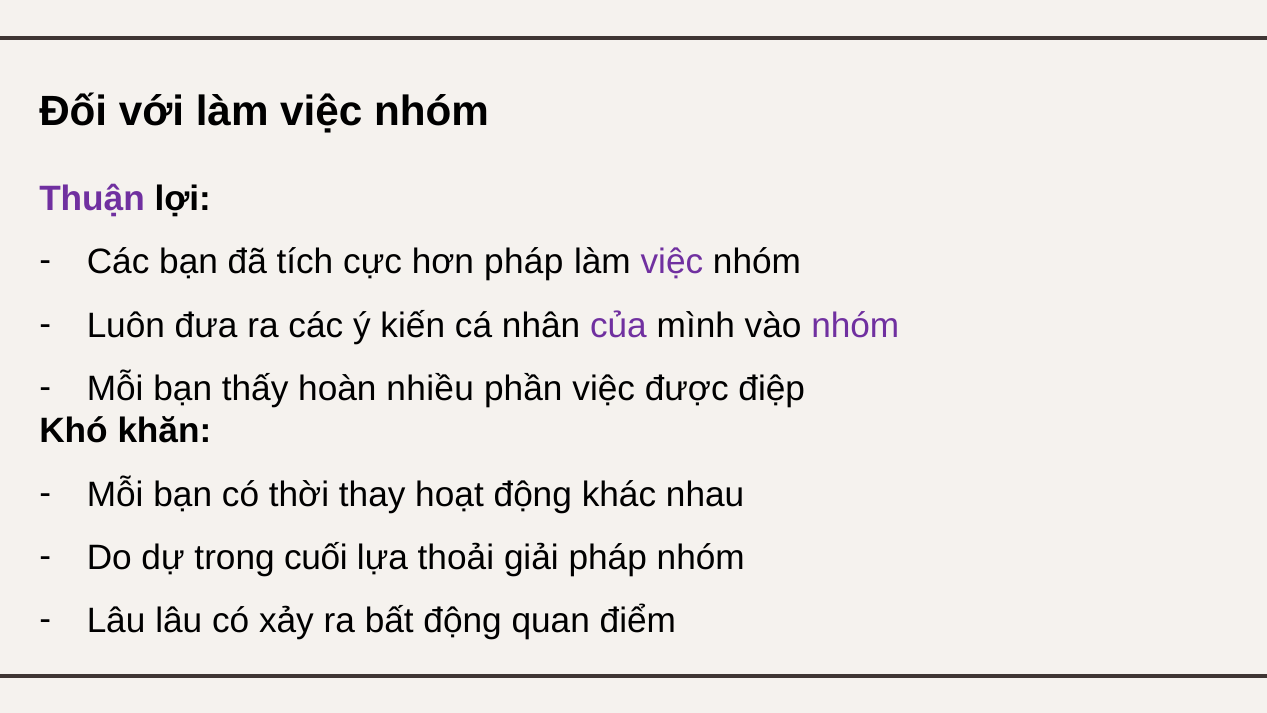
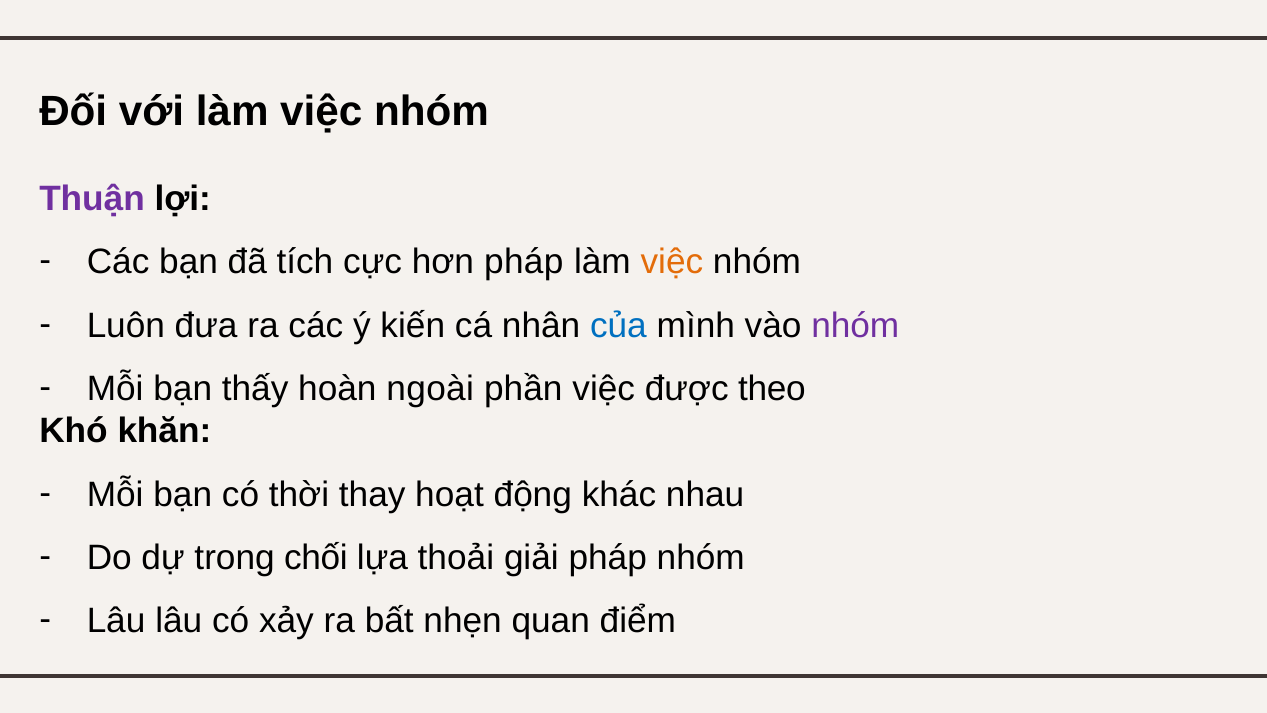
việc at (672, 262) colour: purple -> orange
của colour: purple -> blue
nhiều: nhiều -> ngoài
điệp: điệp -> theo
cuối: cuối -> chối
bất động: động -> nhẹn
